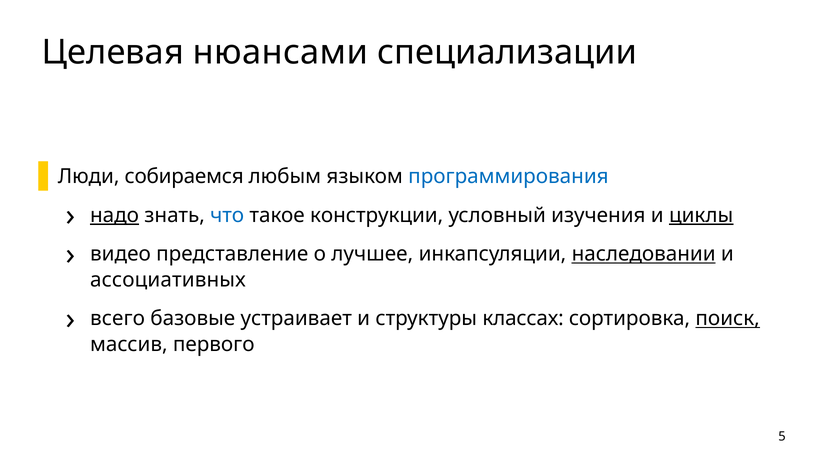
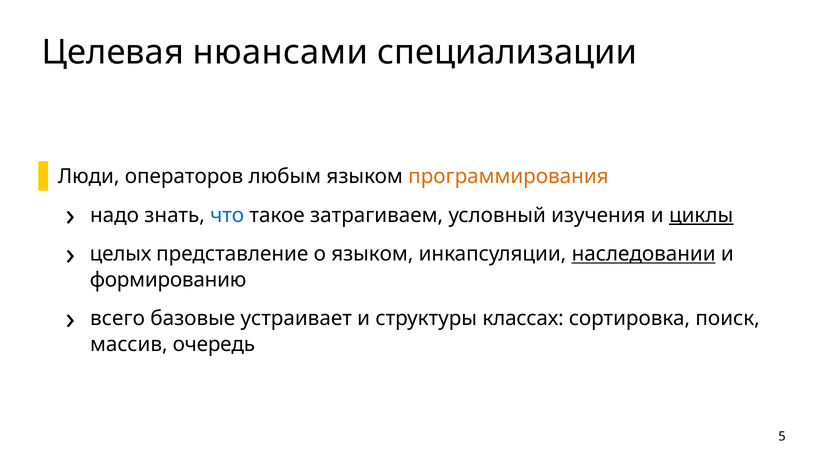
собираемся: собираемся -> операторов
программирования colour: blue -> orange
надо underline: present -> none
конструкции: конструкции -> затрагиваем
видео: видео -> целых
о лучшее: лучшее -> языком
ассоциативных: ассоциативных -> формированию
поиск underline: present -> none
первого: первого -> очередь
